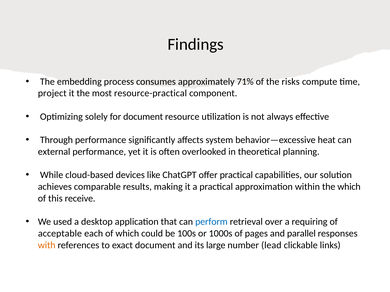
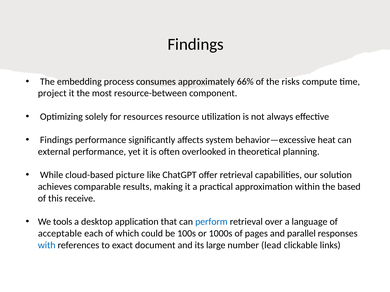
71%: 71% -> 66%
resource-practical: resource-practical -> resource-between
for document: document -> resources
Through at (56, 140): Through -> Findings
devices: devices -> picture
offer practical: practical -> retrieval
the which: which -> based
used: used -> tools
requiring: requiring -> language
with colour: orange -> blue
